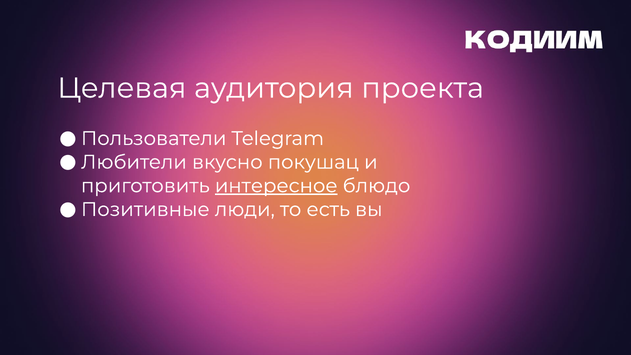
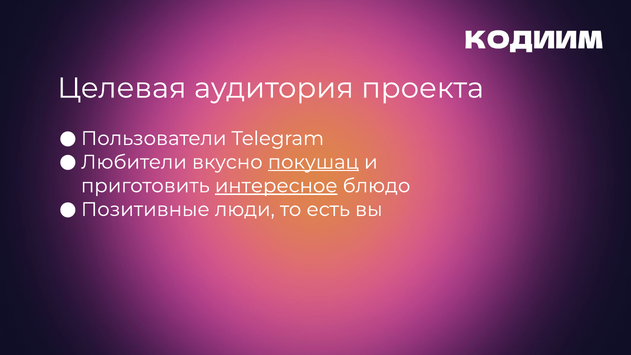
покушац underline: none -> present
